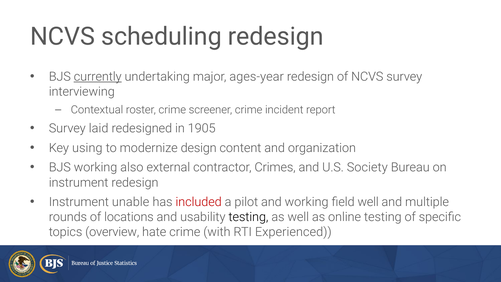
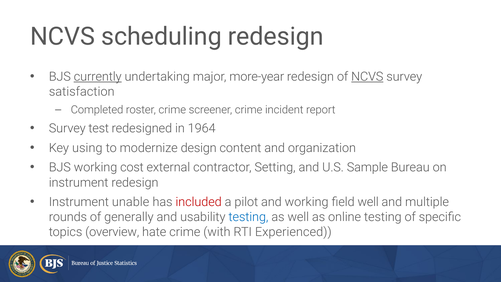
ages-year: ages-year -> more-year
NCVS at (367, 77) underline: none -> present
interviewing: interviewing -> satisfaction
Contextual: Contextual -> Completed
laid: laid -> test
1905: 1905 -> 1964
also: also -> cost
Crimes: Crimes -> Setting
Society: Society -> Sample
locations: locations -> generally
testing at (248, 217) colour: black -> blue
